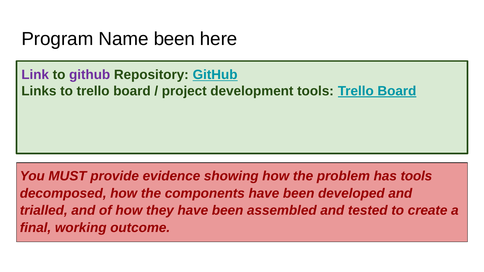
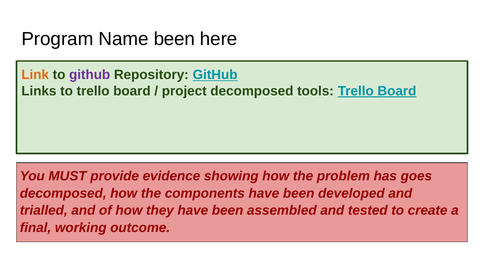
Link colour: purple -> orange
project development: development -> decomposed
has tools: tools -> goes
